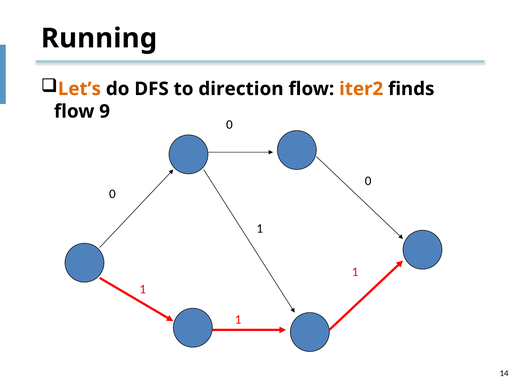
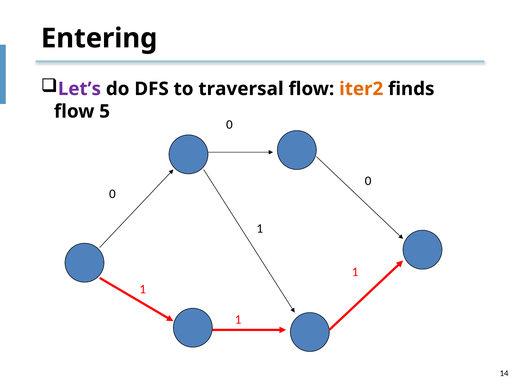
Running: Running -> Entering
Let’s colour: orange -> purple
direction: direction -> traversal
9: 9 -> 5
